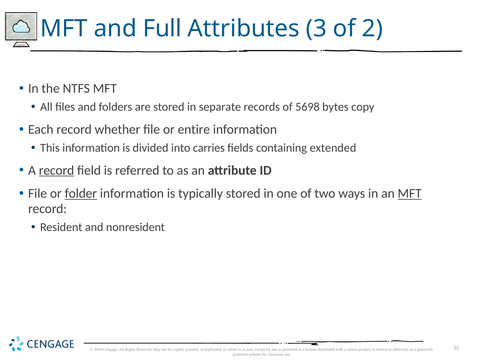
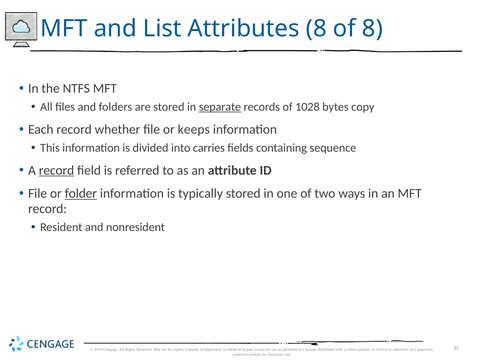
Full: Full -> List
Attributes 3: 3 -> 8
of 2: 2 -> 8
separate underline: none -> present
5698: 5698 -> 1028
entire: entire -> keeps
extended: extended -> sequence
MFT at (410, 194) underline: present -> none
